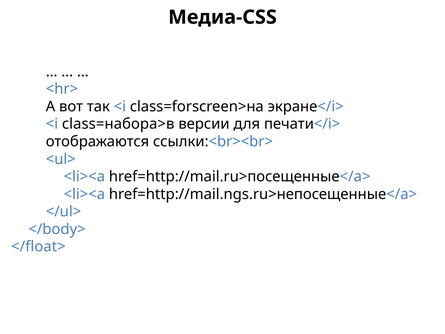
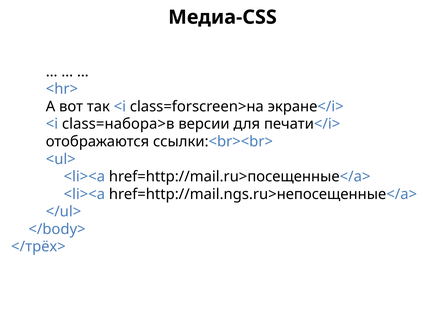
</float>: </float> -> </трёх>
